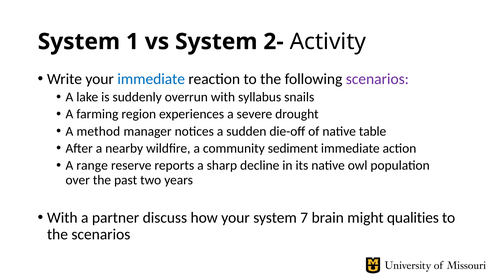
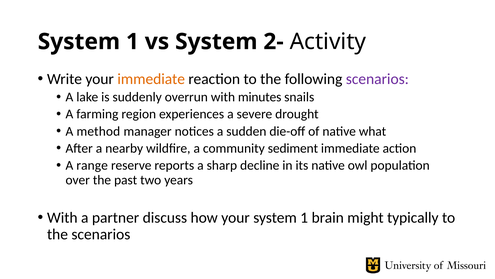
immediate at (151, 79) colour: blue -> orange
syllabus: syllabus -> minutes
table: table -> what
your system 7: 7 -> 1
qualities: qualities -> typically
